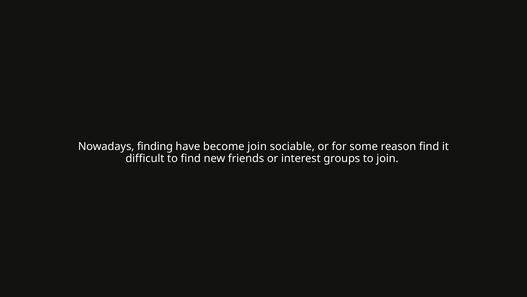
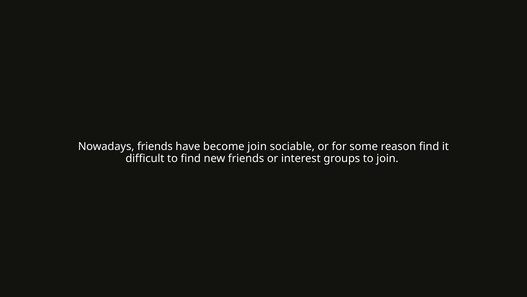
Nowadays finding: finding -> friends
